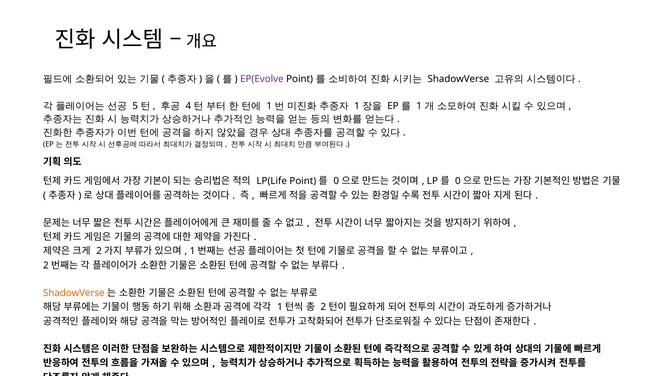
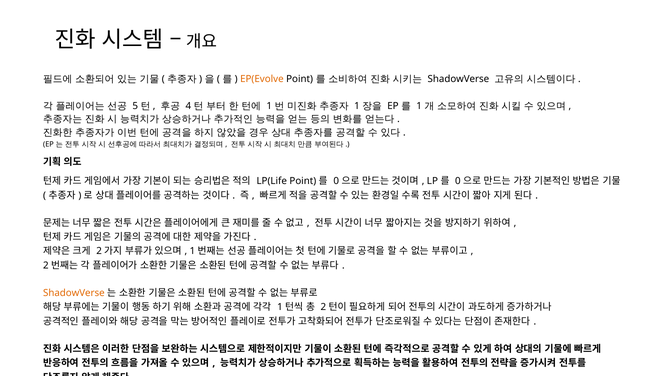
EP(Evolve colour: purple -> orange
